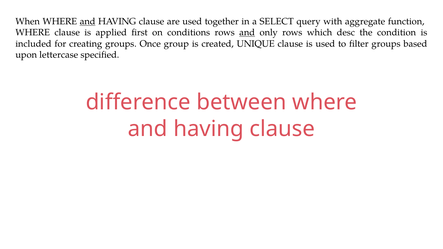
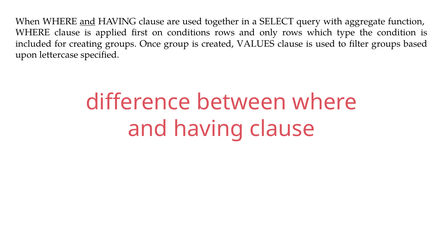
and at (247, 33) underline: present -> none
desc: desc -> type
UNIQUE: UNIQUE -> VALUES
